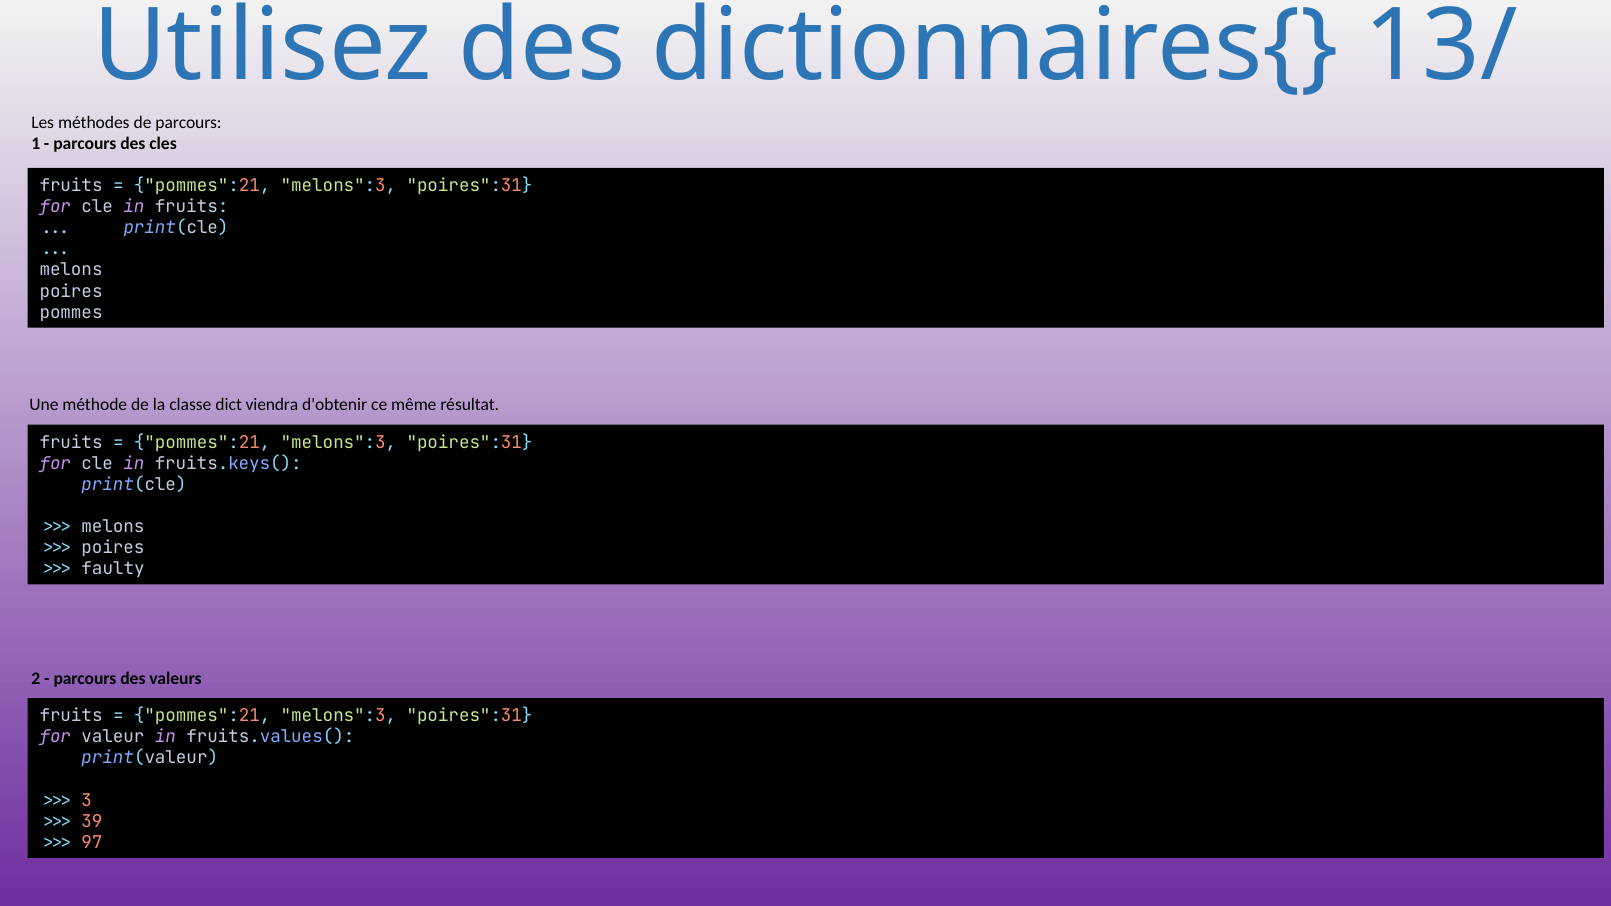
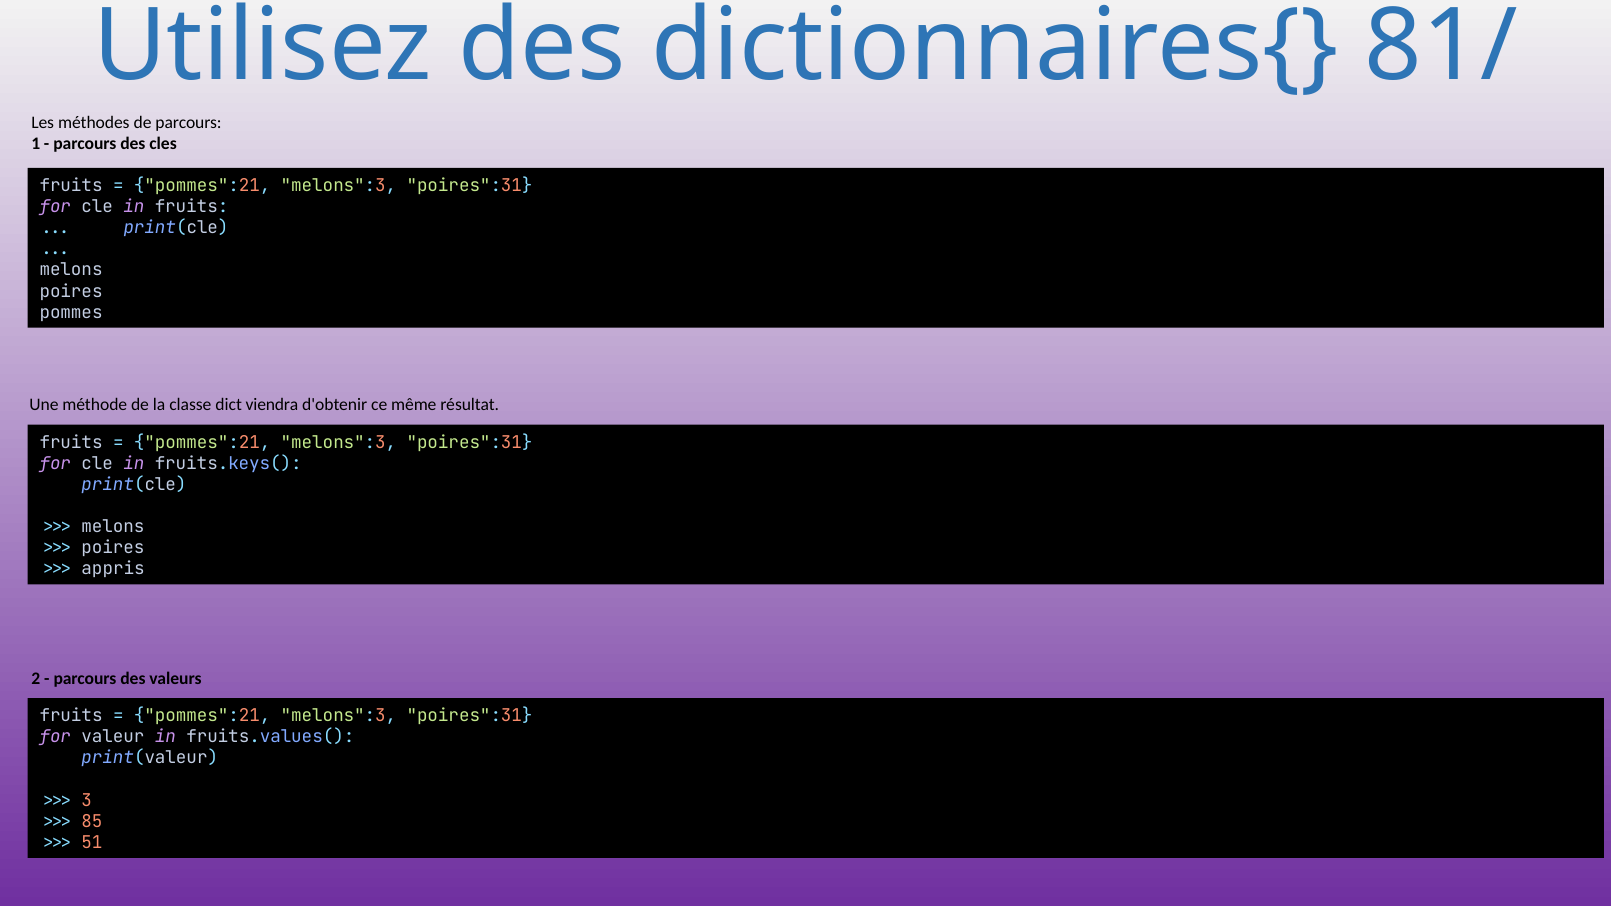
13/: 13/ -> 81/
faulty: faulty -> appris
39: 39 -> 85
97: 97 -> 51
